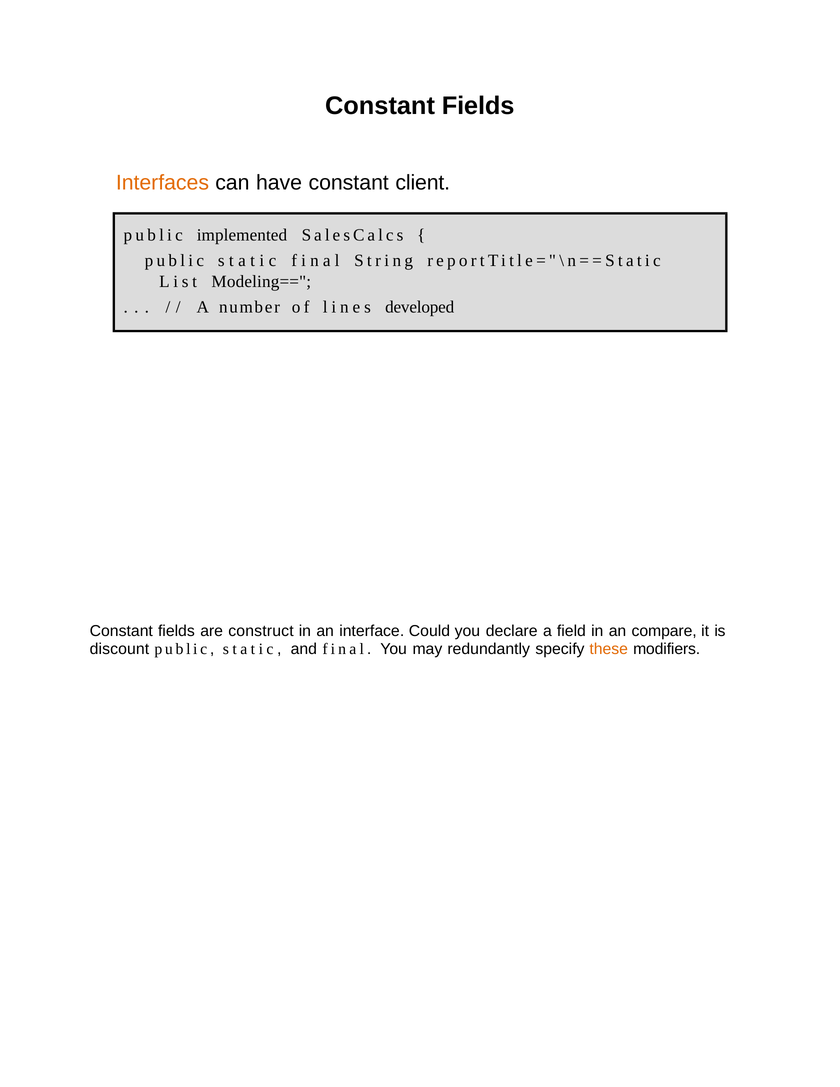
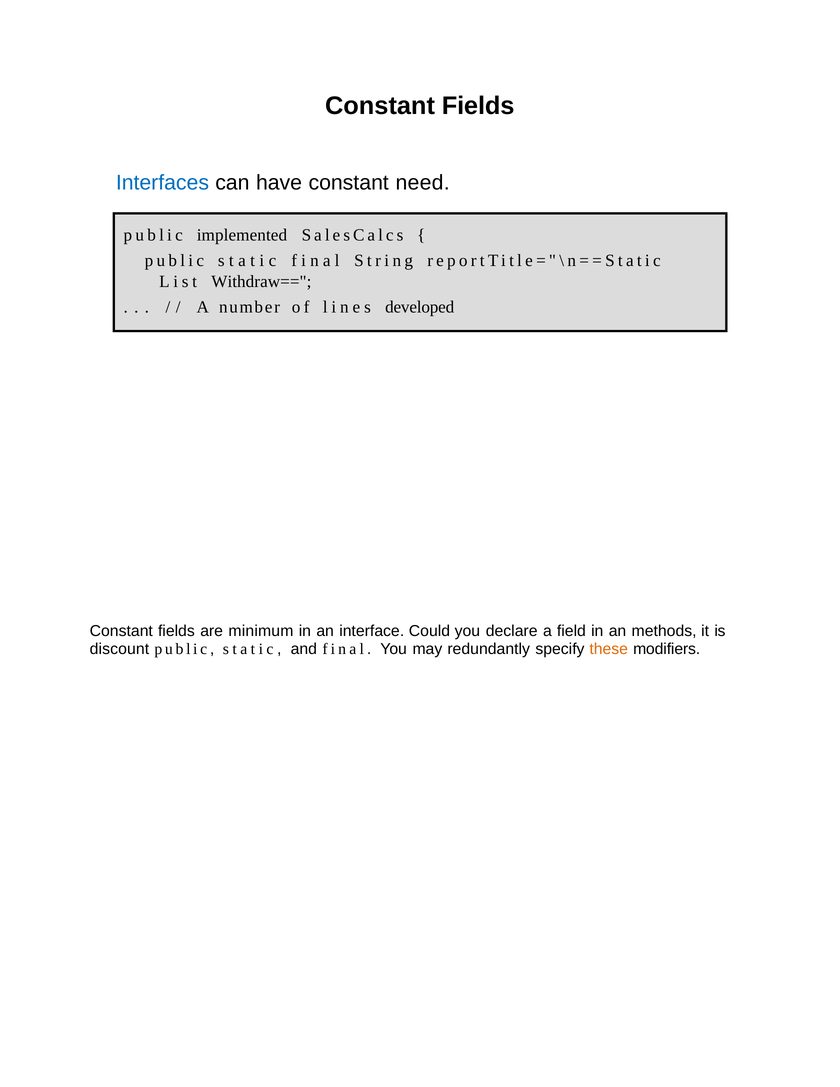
Interfaces colour: orange -> blue
client: client -> need
Modeling==: Modeling== -> Withdraw==
construct: construct -> minimum
compare: compare -> methods
